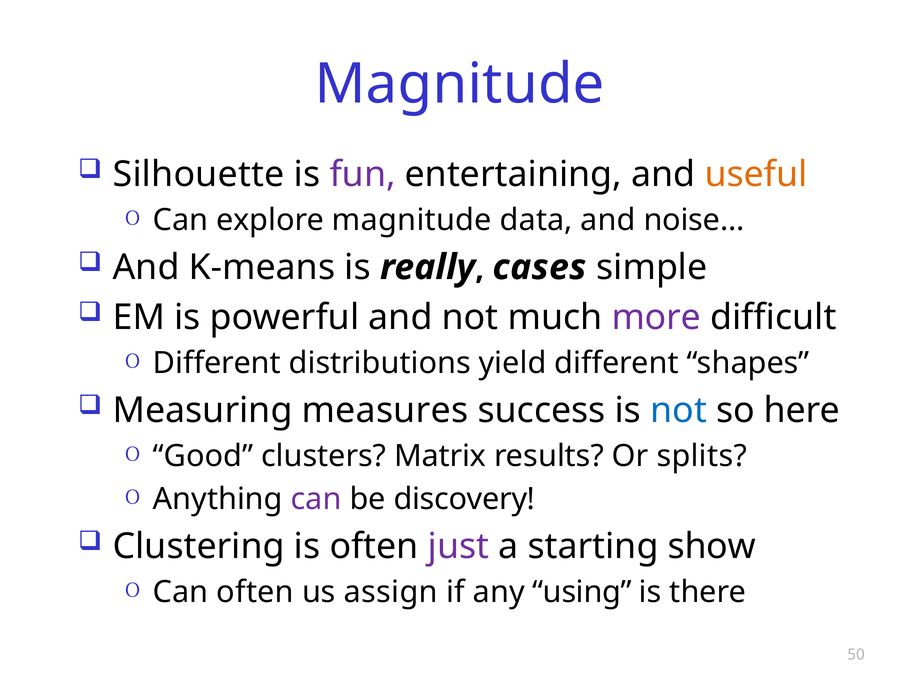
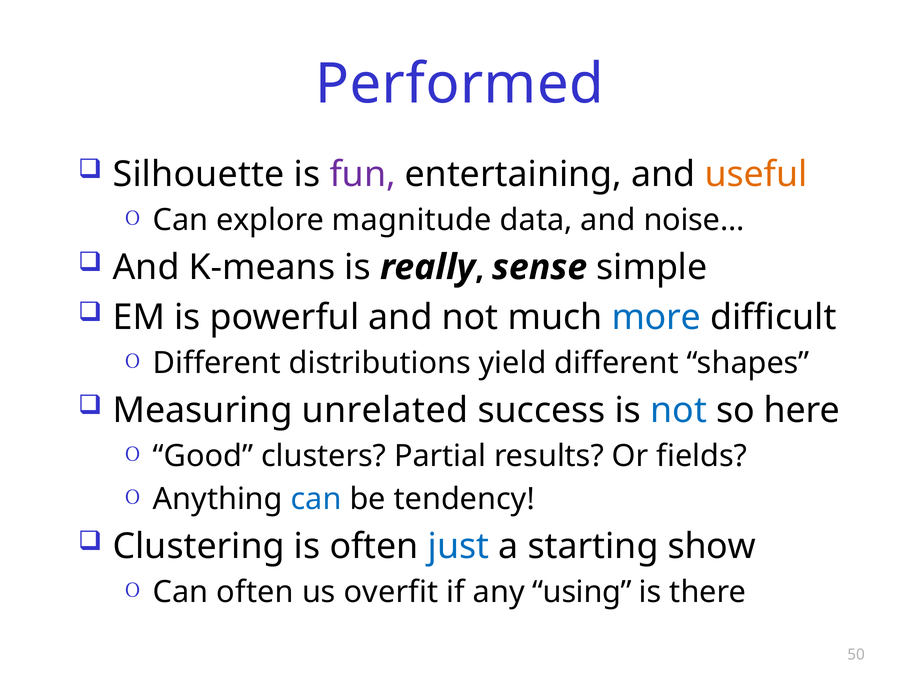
Magnitude at (460, 84): Magnitude -> Performed
cases: cases -> sense
more colour: purple -> blue
measures: measures -> unrelated
Matrix: Matrix -> Partial
splits: splits -> fields
can at (316, 499) colour: purple -> blue
discovery: discovery -> tendency
just colour: purple -> blue
assign: assign -> overfit
